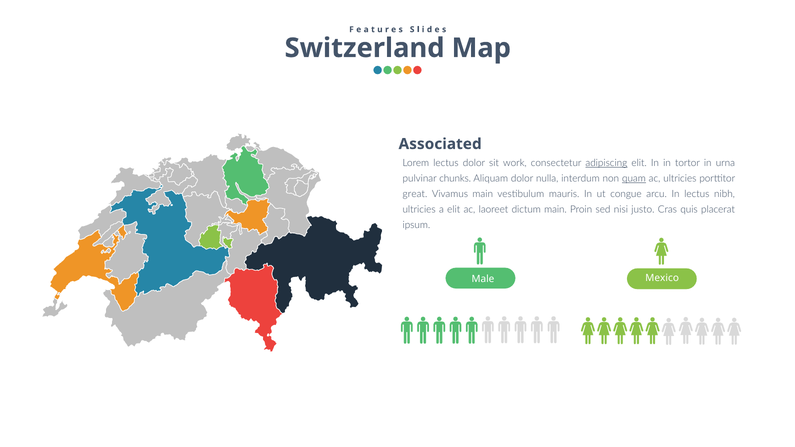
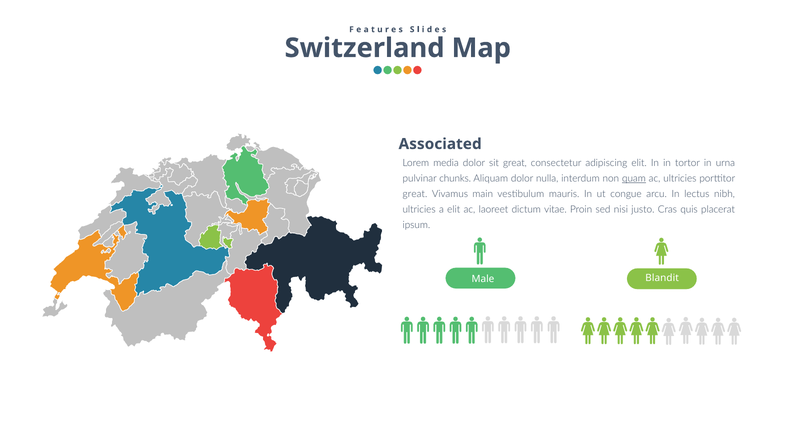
Lorem lectus: lectus -> media
sit work: work -> great
adipiscing underline: present -> none
dictum main: main -> vitae
Mexico: Mexico -> Blandit
